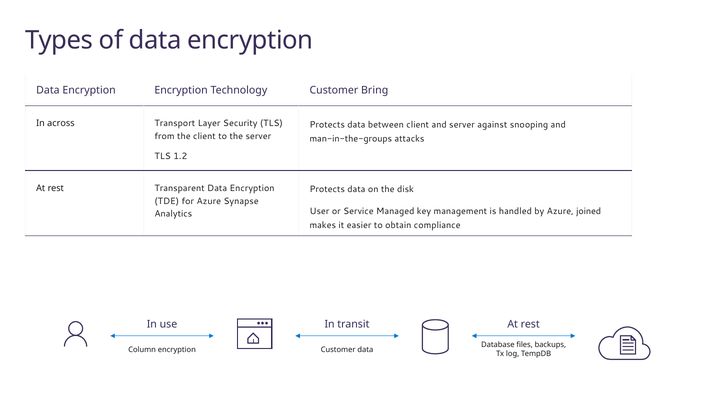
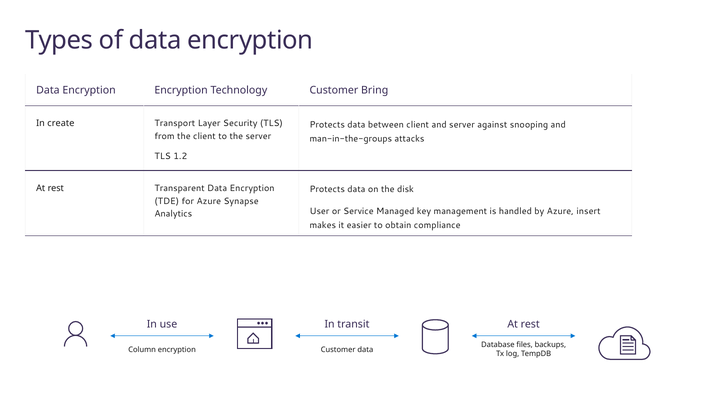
across: across -> create
joined: joined -> insert
